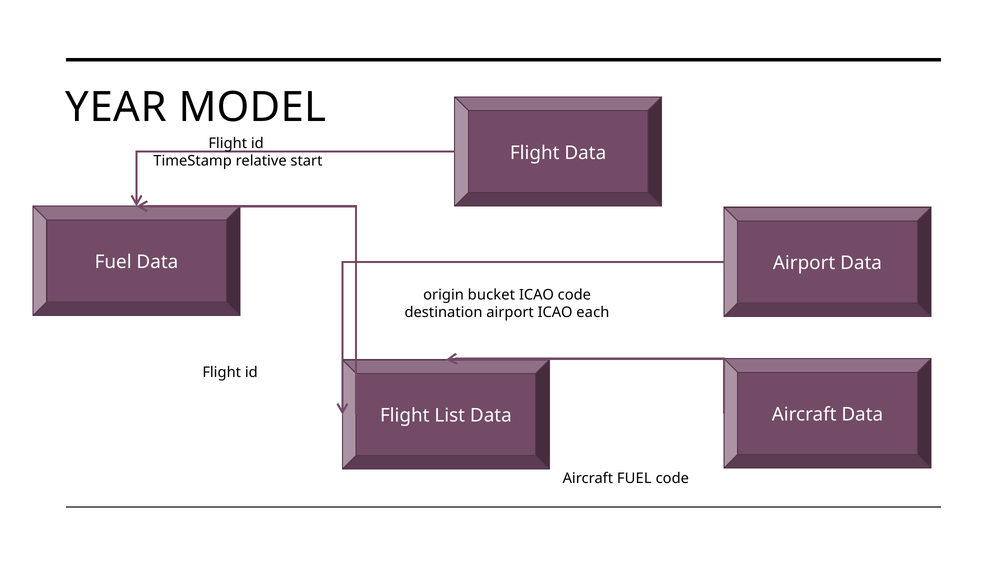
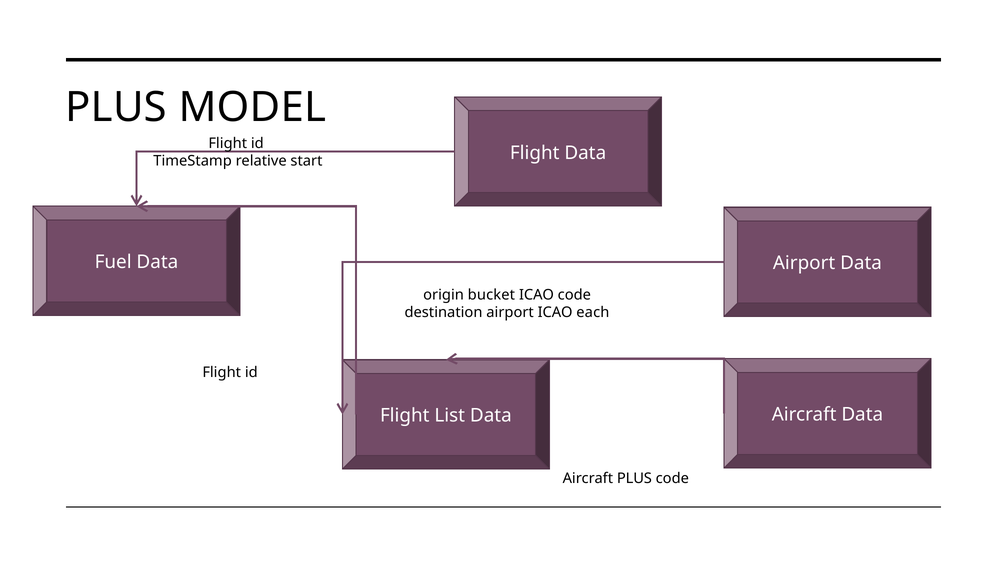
YEAR at (116, 107): YEAR -> PLUS
Aircraft FUEL: FUEL -> PLUS
